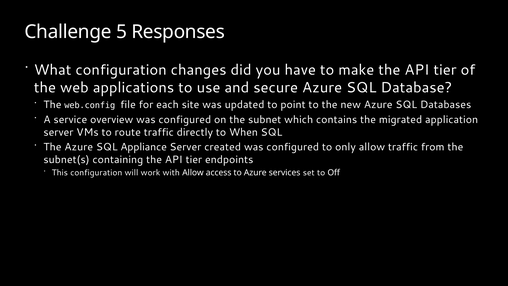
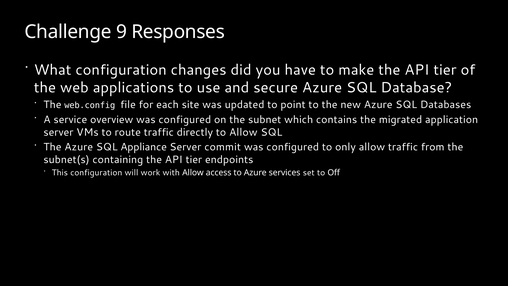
5: 5 -> 9
to When: When -> Allow
created: created -> commit
